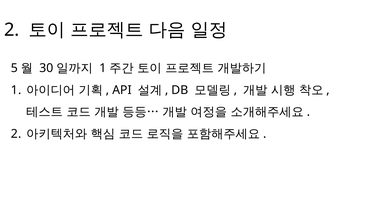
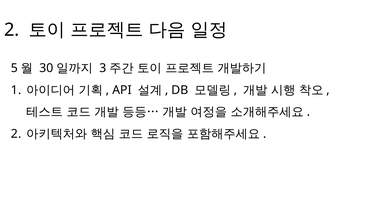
1 at (103, 68): 1 -> 3
